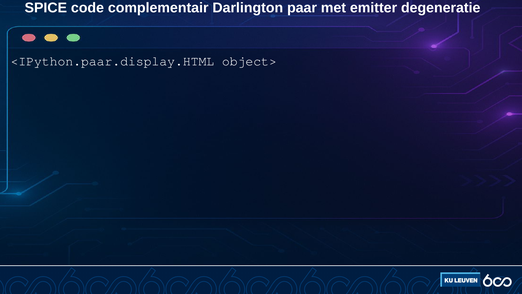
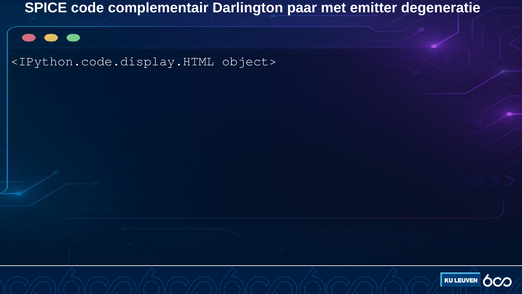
<IPython.paar.display.HTML: <IPython.paar.display.HTML -> <IPython.code.display.HTML
